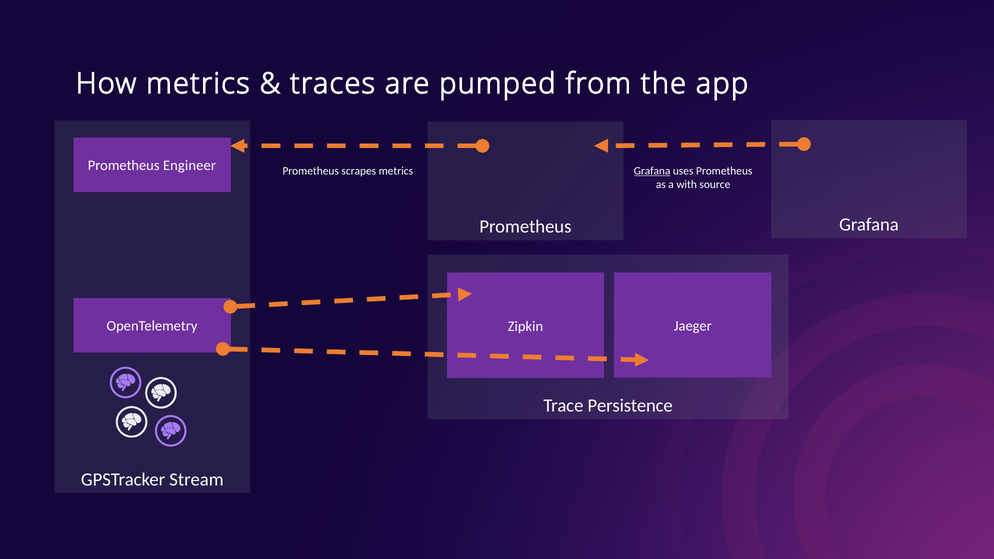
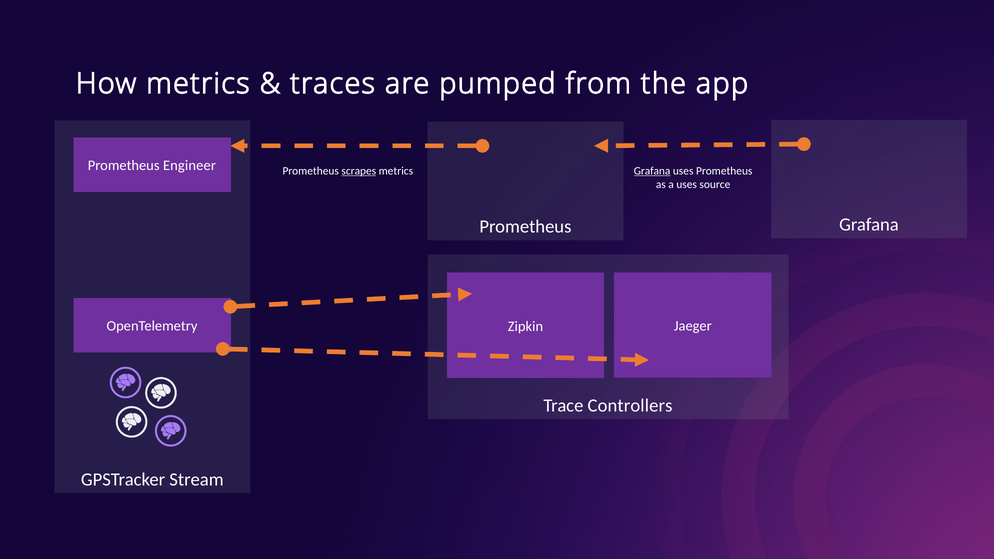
scrapes underline: none -> present
a with: with -> uses
Persistence: Persistence -> Controllers
